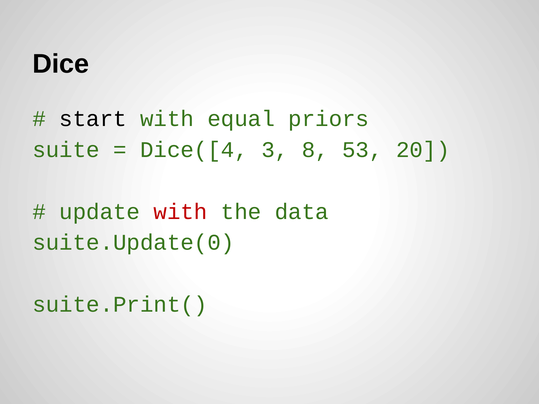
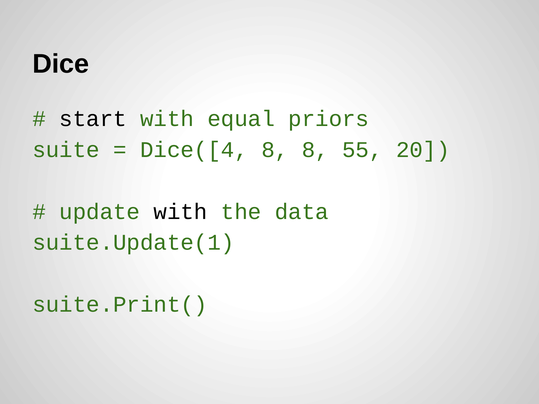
Dice([4 3: 3 -> 8
53: 53 -> 55
with at (181, 212) colour: red -> black
suite.Update(0: suite.Update(0 -> suite.Update(1
